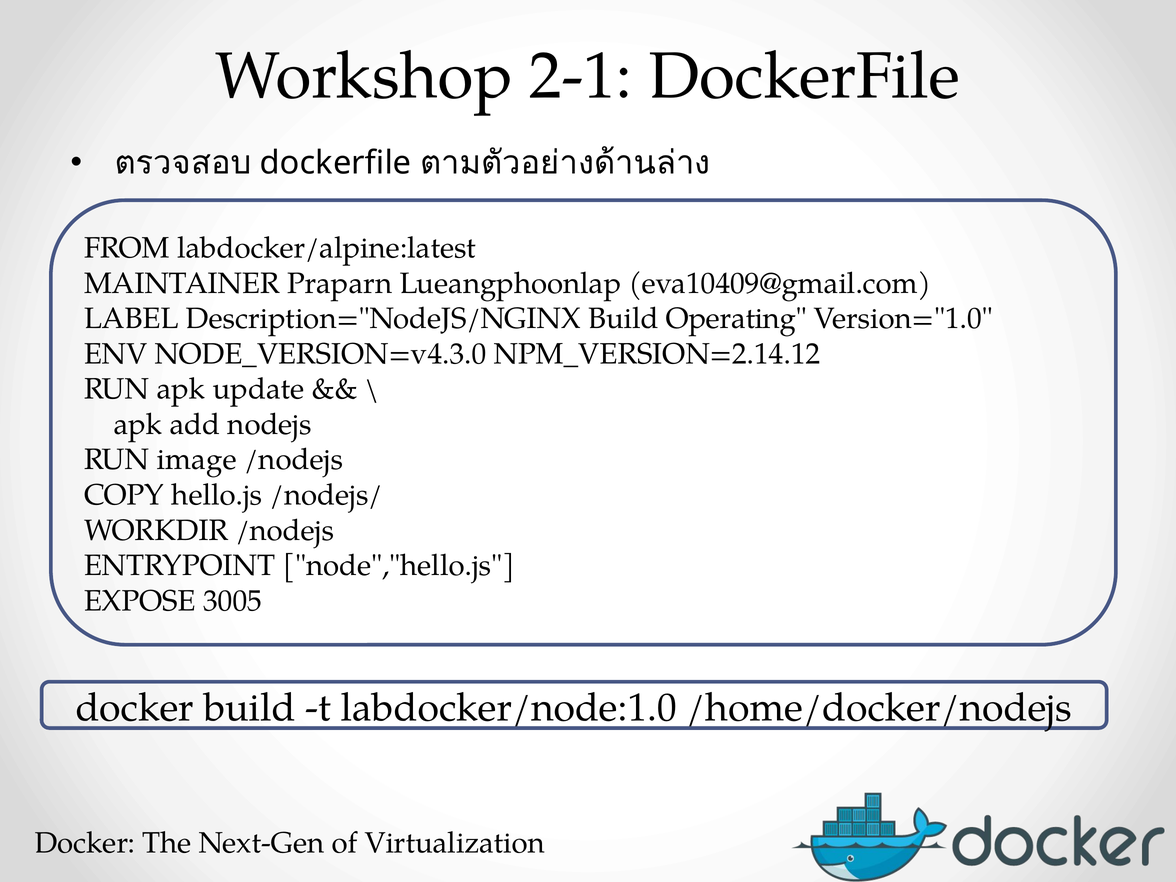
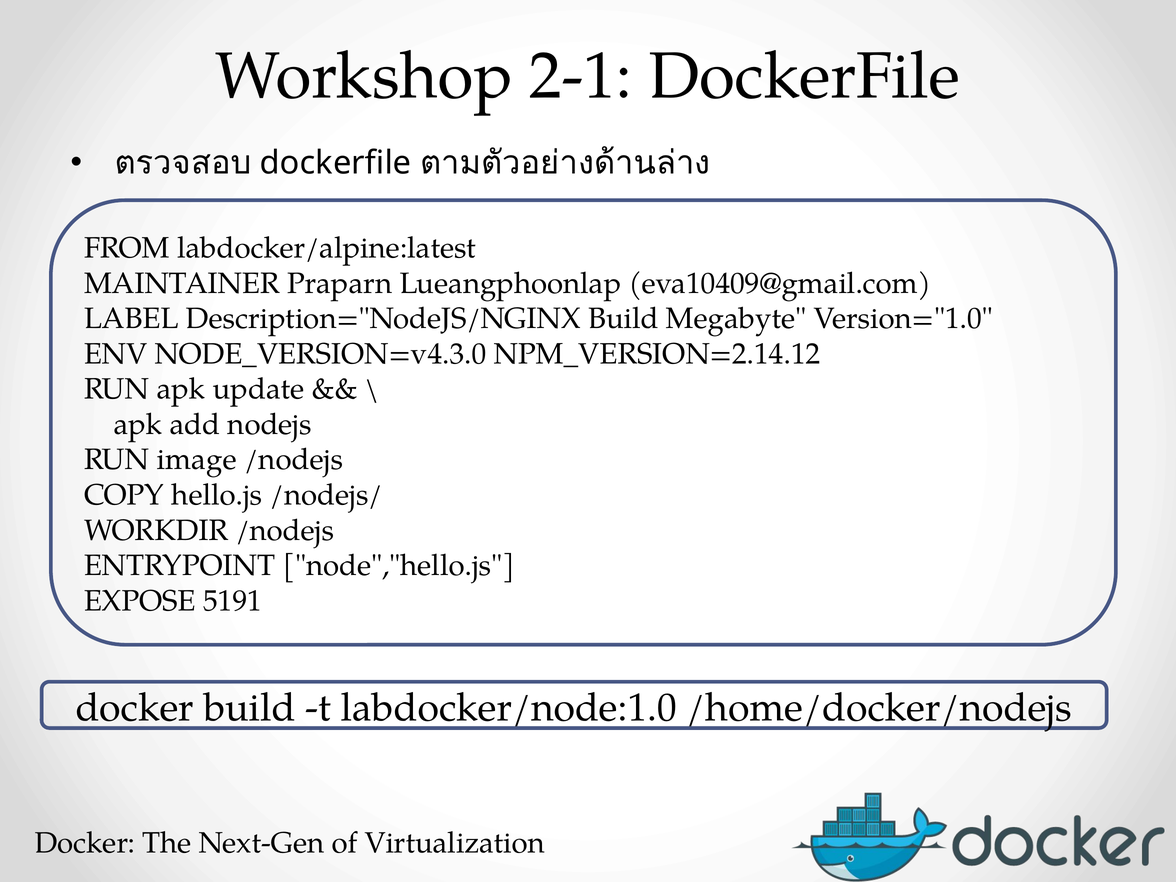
Operating: Operating -> Megabyte
3005: 3005 -> 5191
